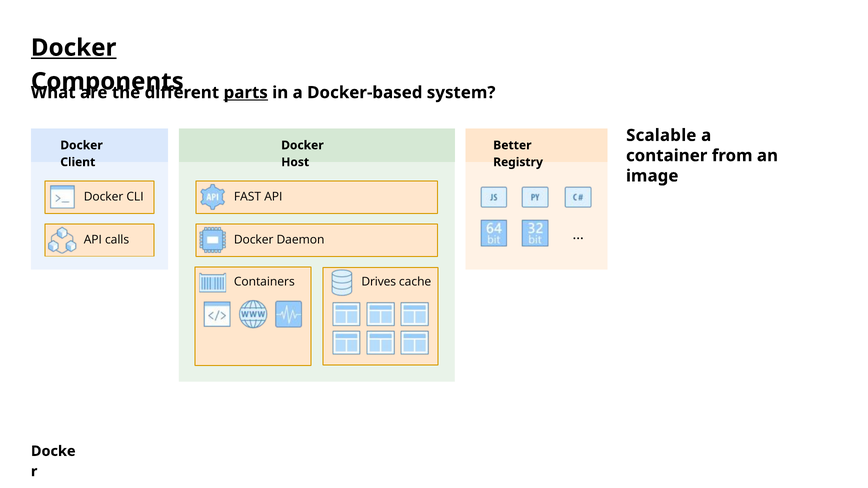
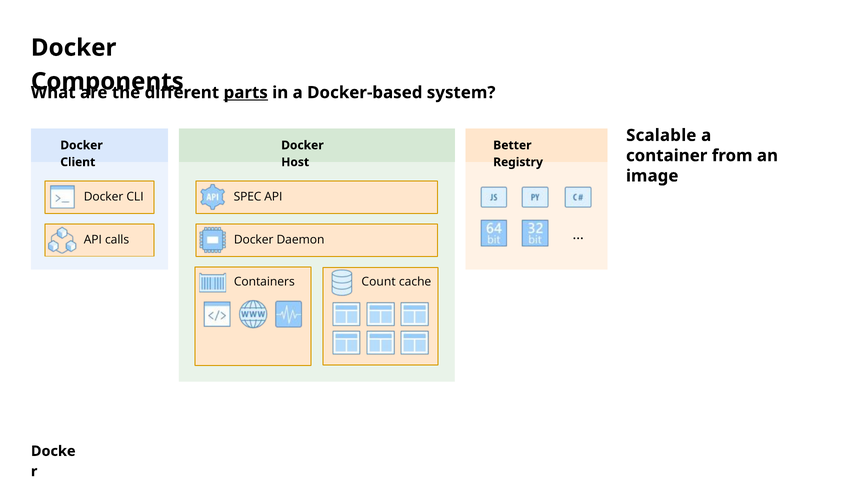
Docker at (74, 48) underline: present -> none
FAST: FAST -> SPEC
Drives: Drives -> Count
